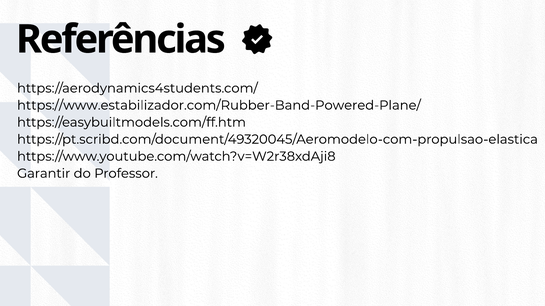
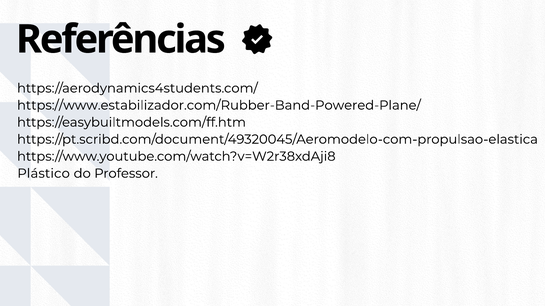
Garantir: Garantir -> Plástico
